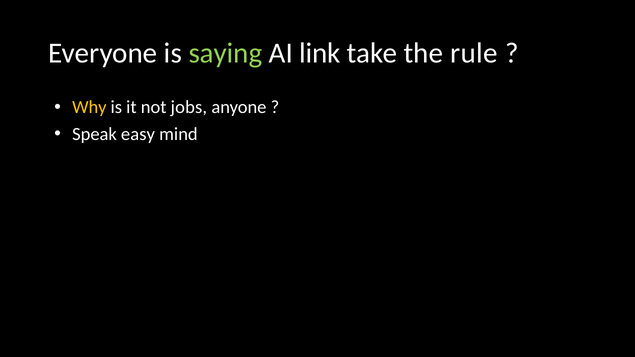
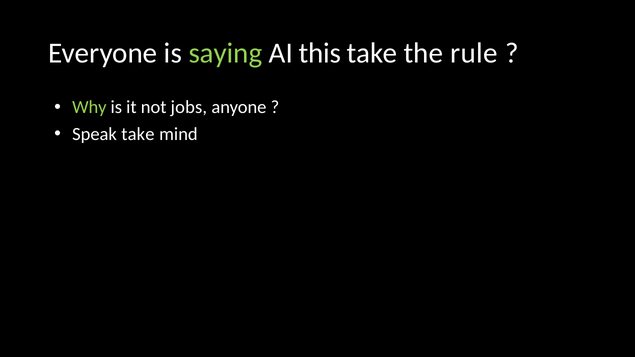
link: link -> this
Why colour: yellow -> light green
Speak easy: easy -> take
